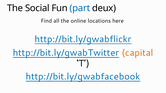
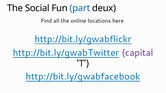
capital colour: orange -> purple
